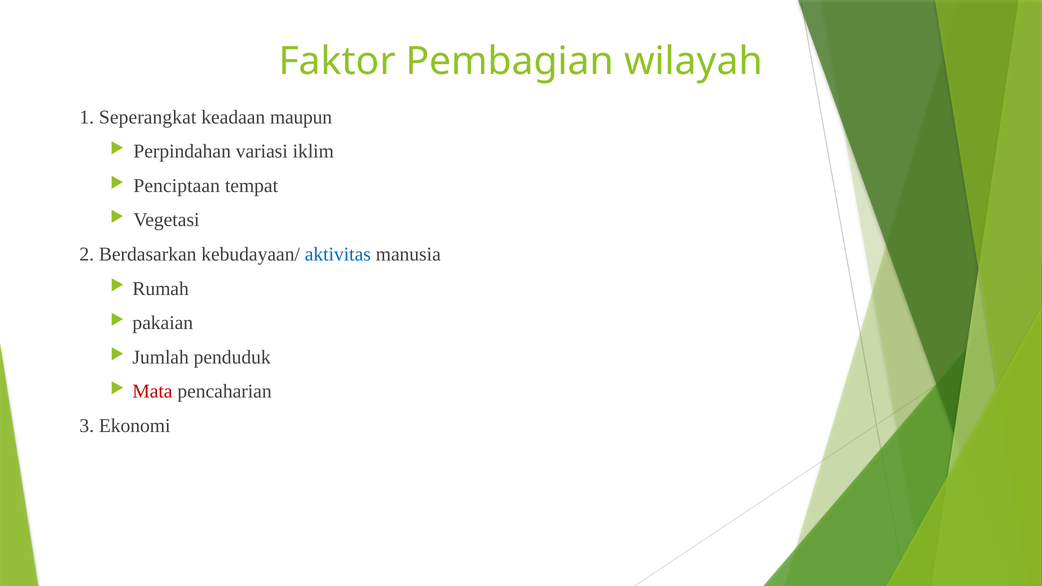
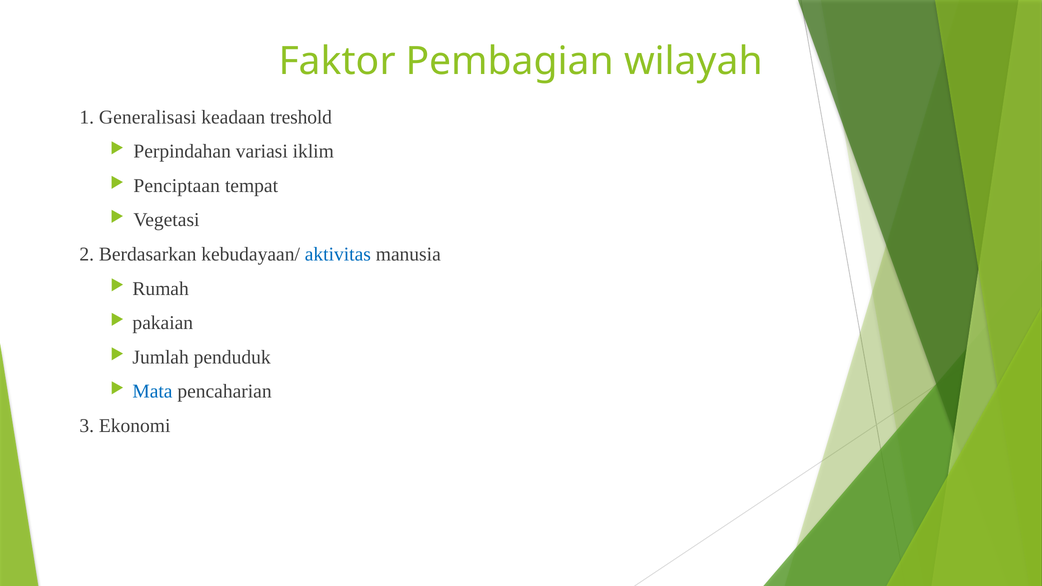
Seperangkat: Seperangkat -> Generalisasi
maupun: maupun -> treshold
Mata colour: red -> blue
